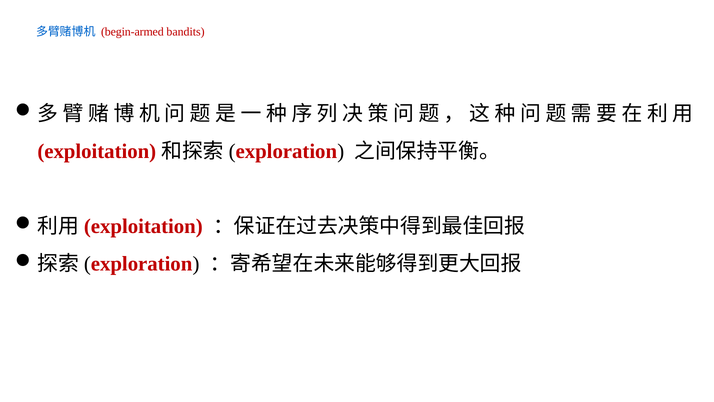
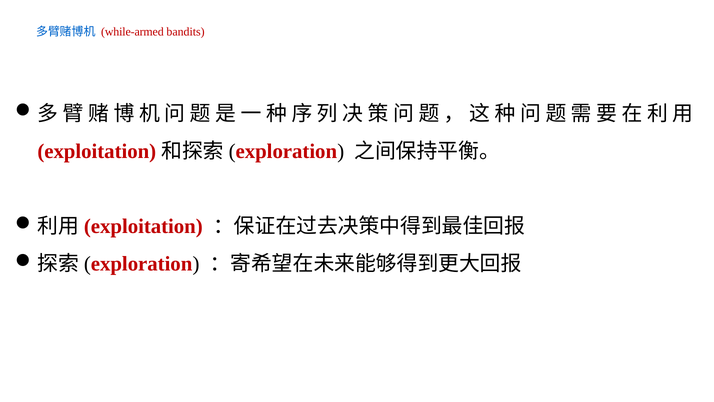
begin-armed: begin-armed -> while-armed
